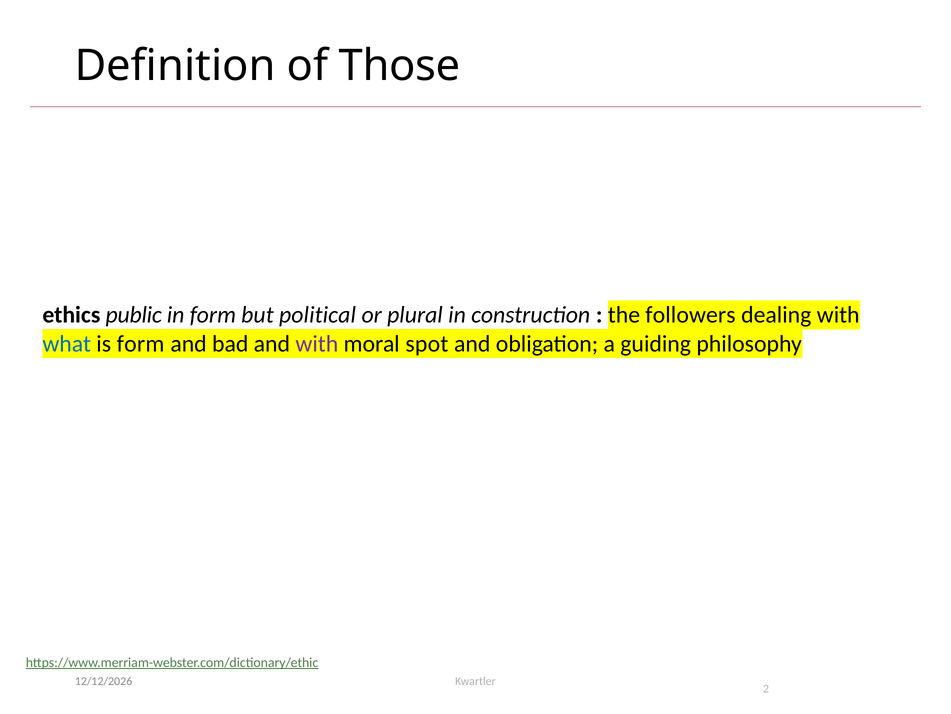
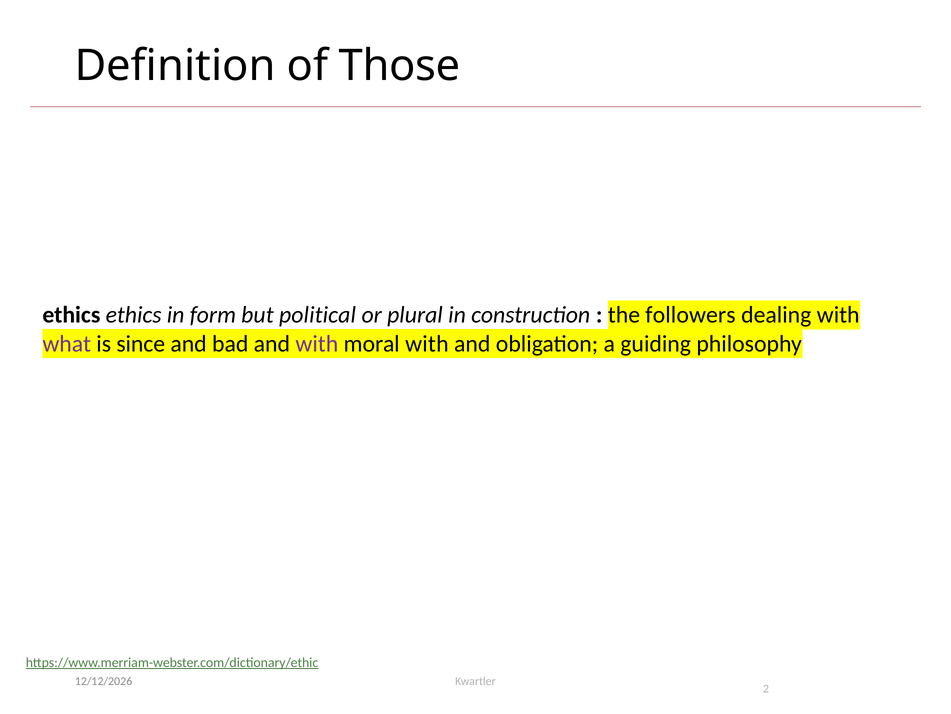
ethics public: public -> ethics
what colour: blue -> purple
is form: form -> since
moral spot: spot -> with
